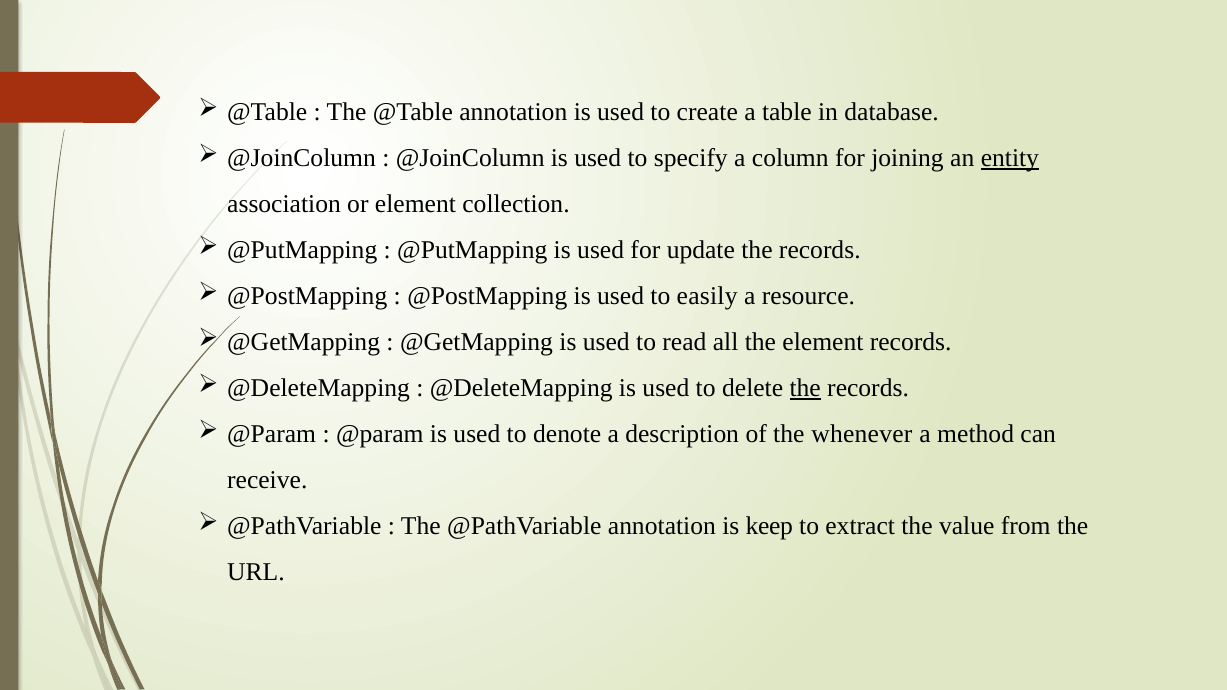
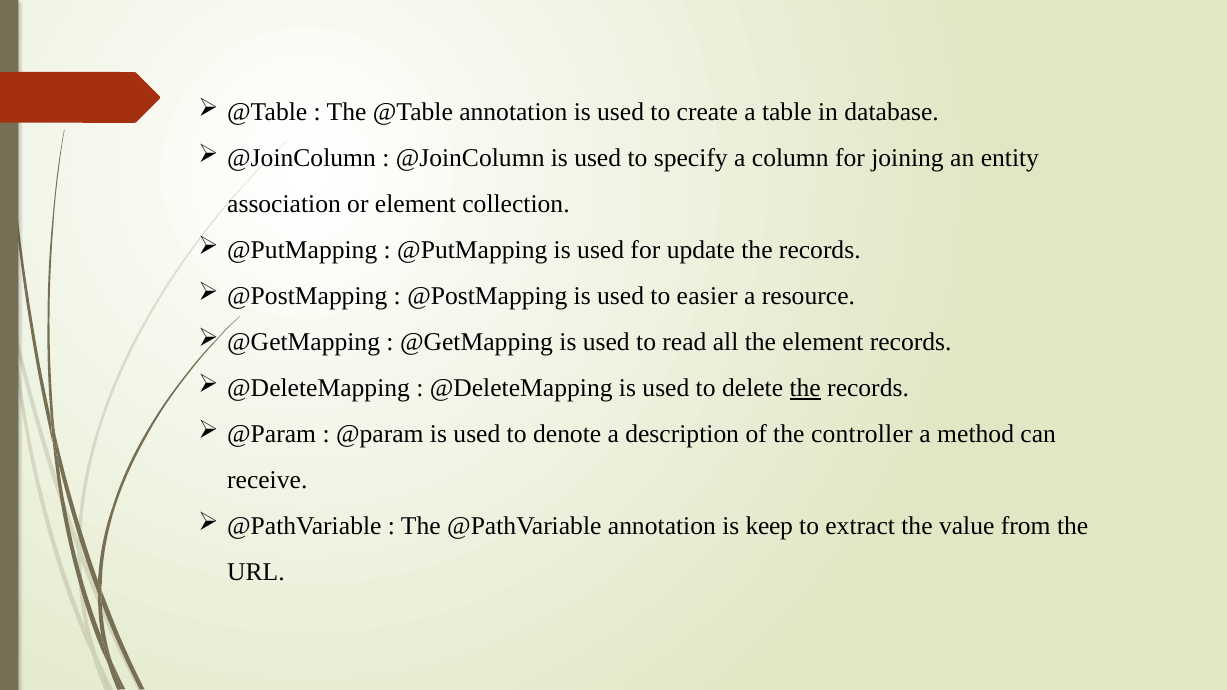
entity underline: present -> none
easily: easily -> easier
whenever: whenever -> controller
